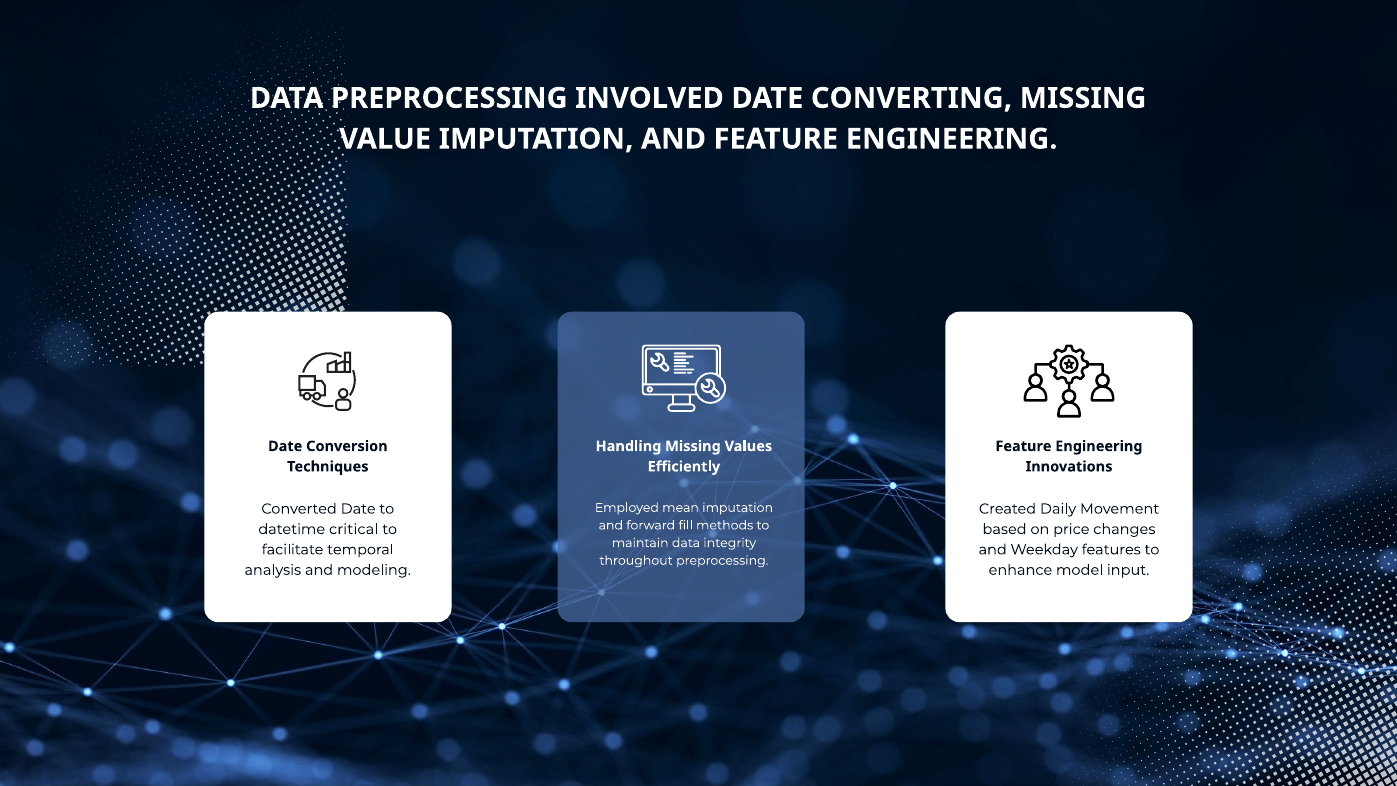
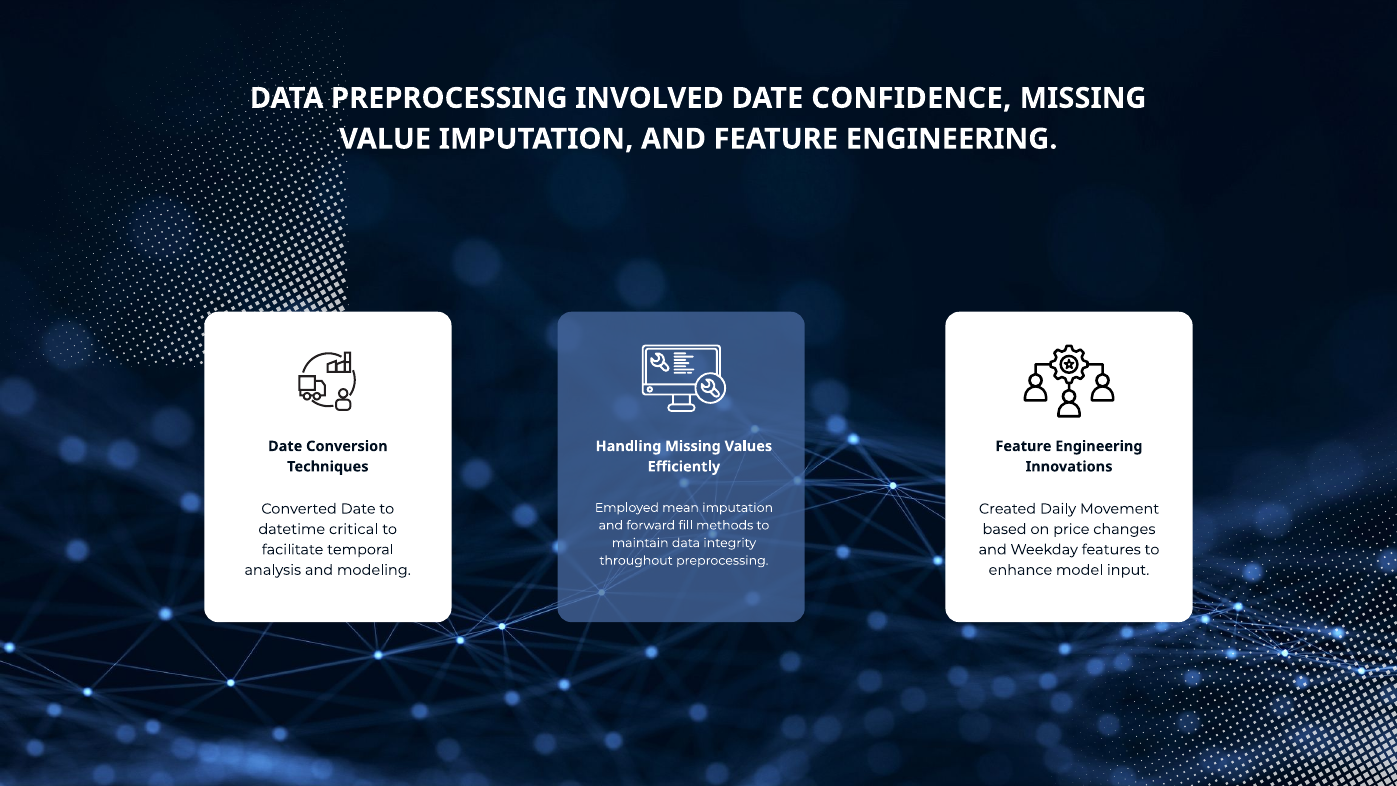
CONVERTING: CONVERTING -> CONFIDENCE
